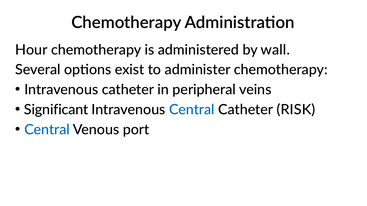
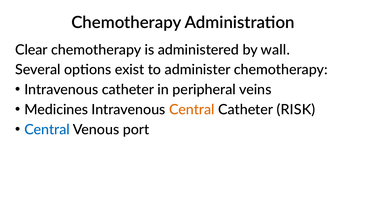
Hour: Hour -> Clear
Significant: Significant -> Medicines
Central at (192, 110) colour: blue -> orange
